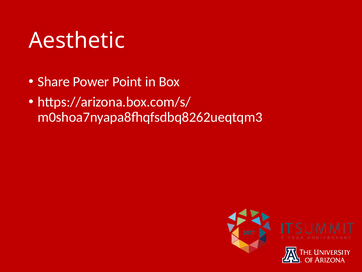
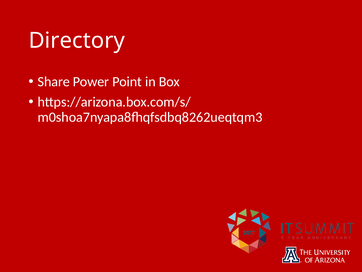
Aesthetic: Aesthetic -> Directory
